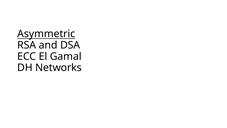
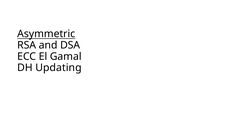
Networks: Networks -> Updating
